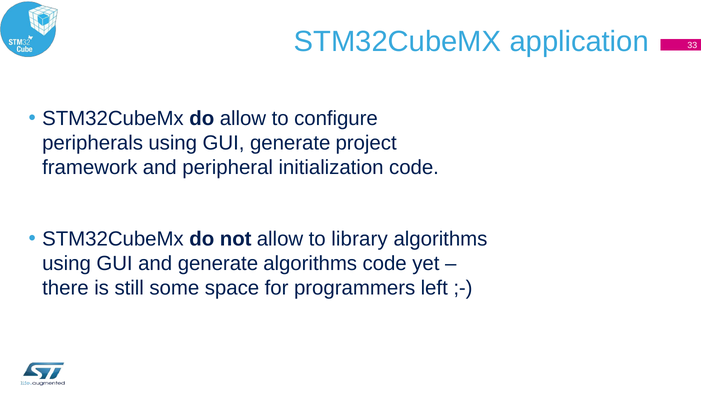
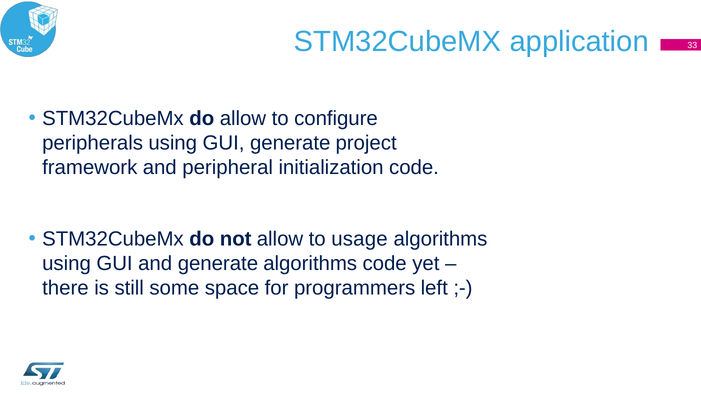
library: library -> usage
